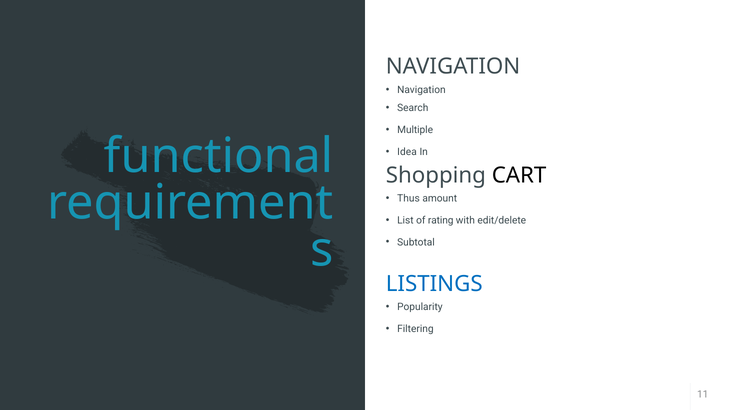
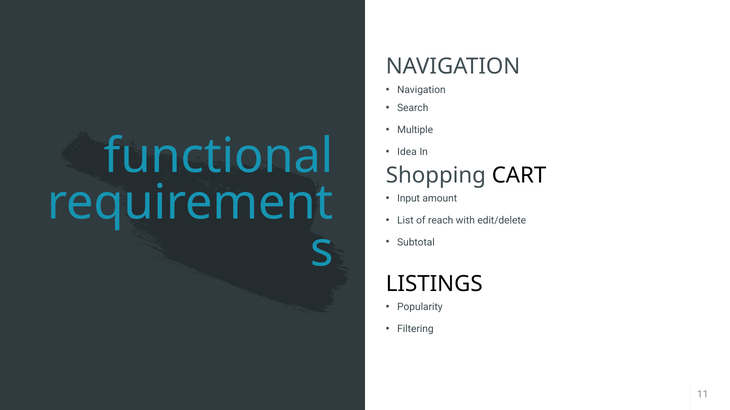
Thus: Thus -> Input
rating: rating -> reach
LISTINGS colour: blue -> black
